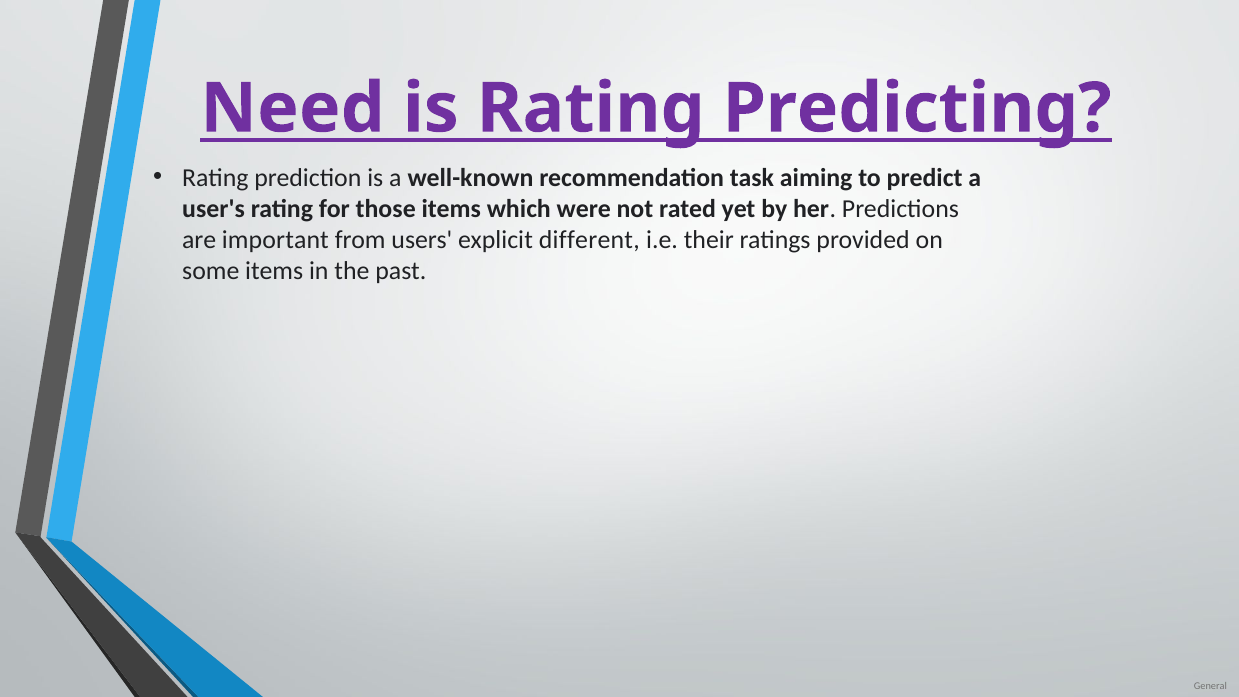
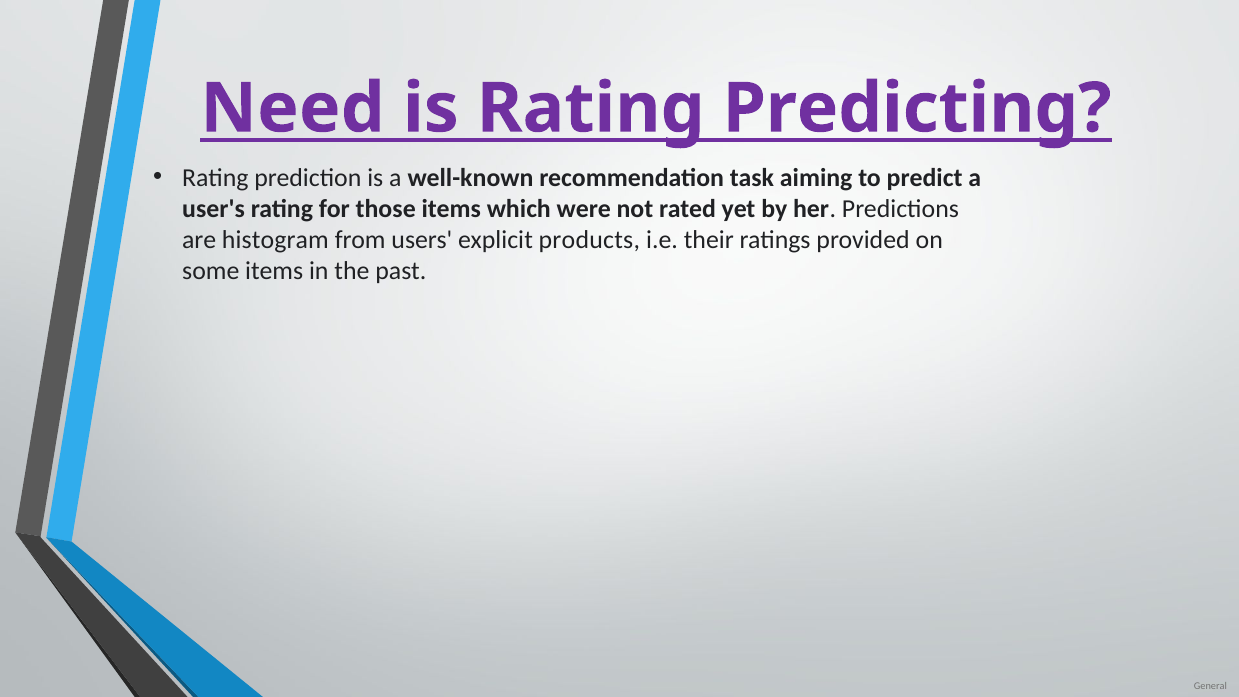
important: important -> histogram
different: different -> products
